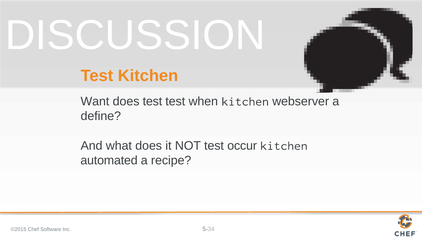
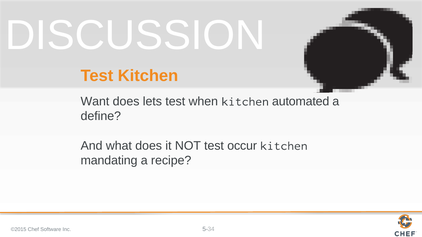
does test: test -> lets
webserver: webserver -> automated
automated: automated -> mandating
